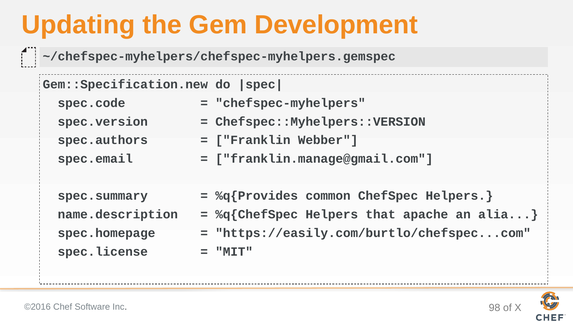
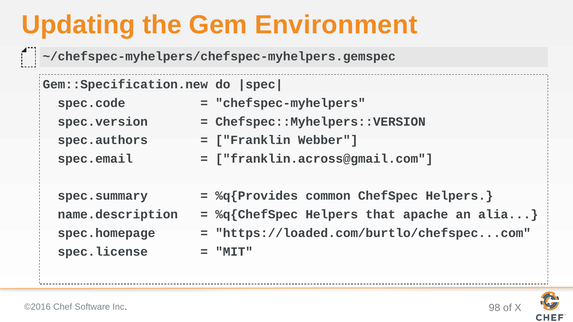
Development: Development -> Environment
franklin.manage@gmail.com: franklin.manage@gmail.com -> franklin.across@gmail.com
https://easily.com/burtlo/chefspec...com: https://easily.com/burtlo/chefspec...com -> https://loaded.com/burtlo/chefspec...com
